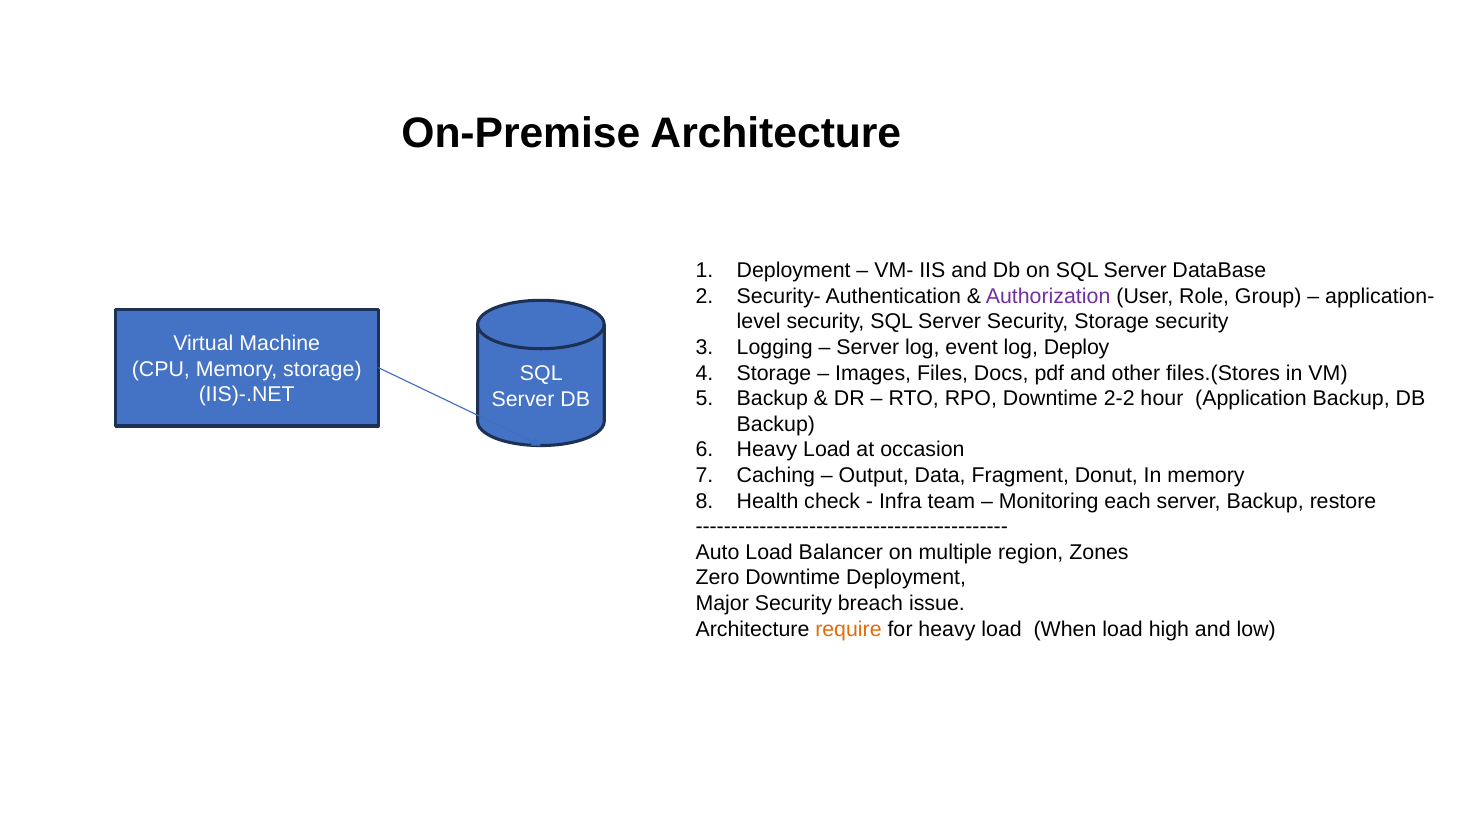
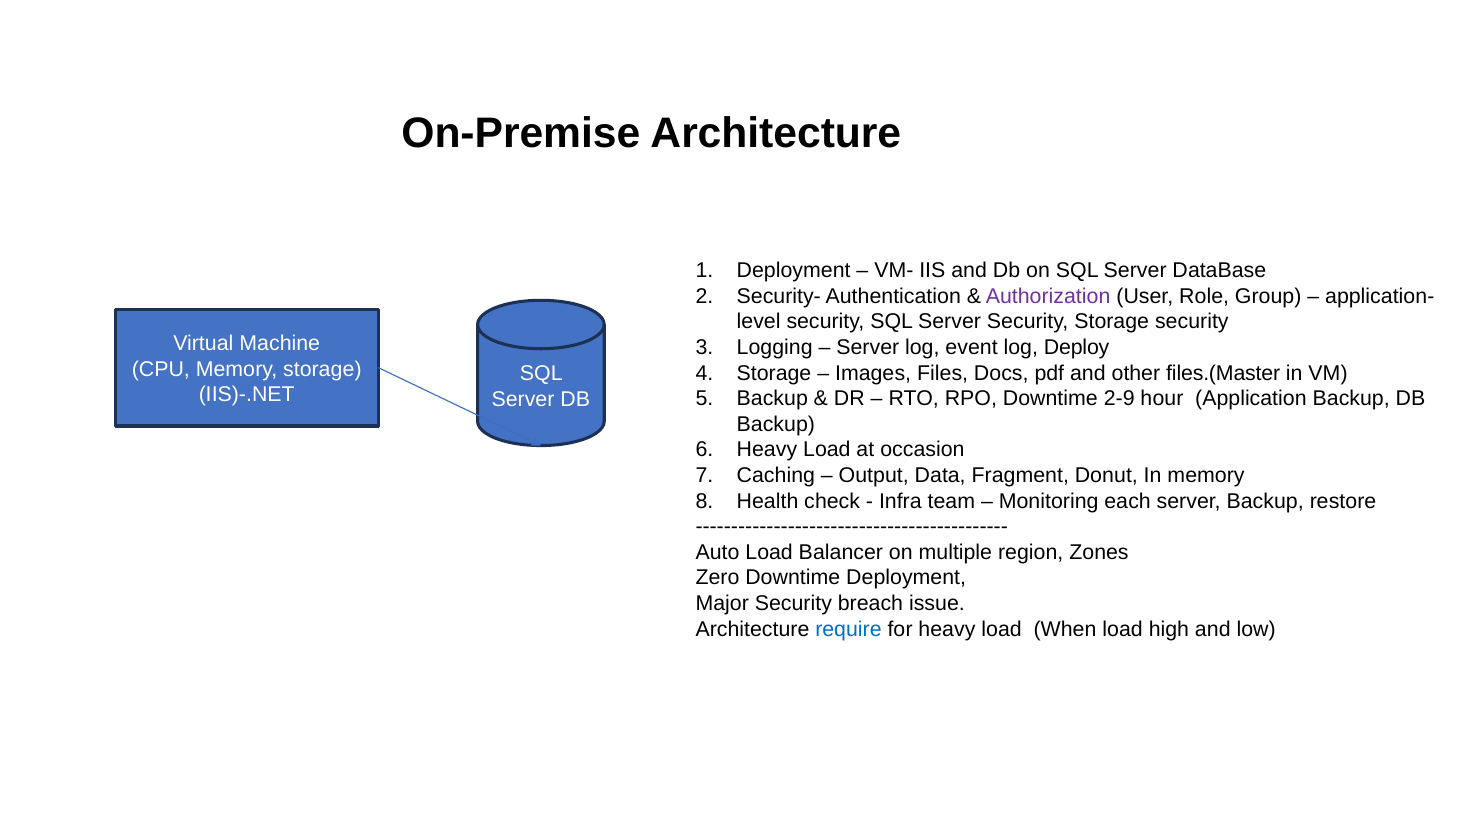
files.(Stores: files.(Stores -> files.(Master
2-2: 2-2 -> 2-9
require colour: orange -> blue
